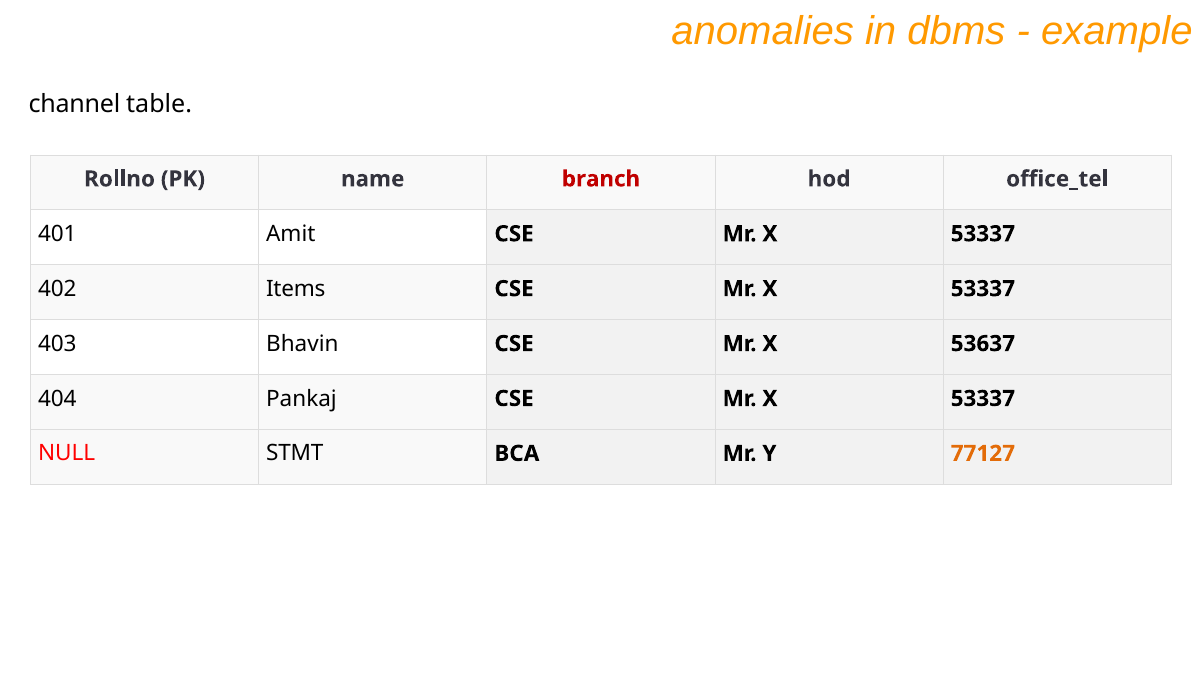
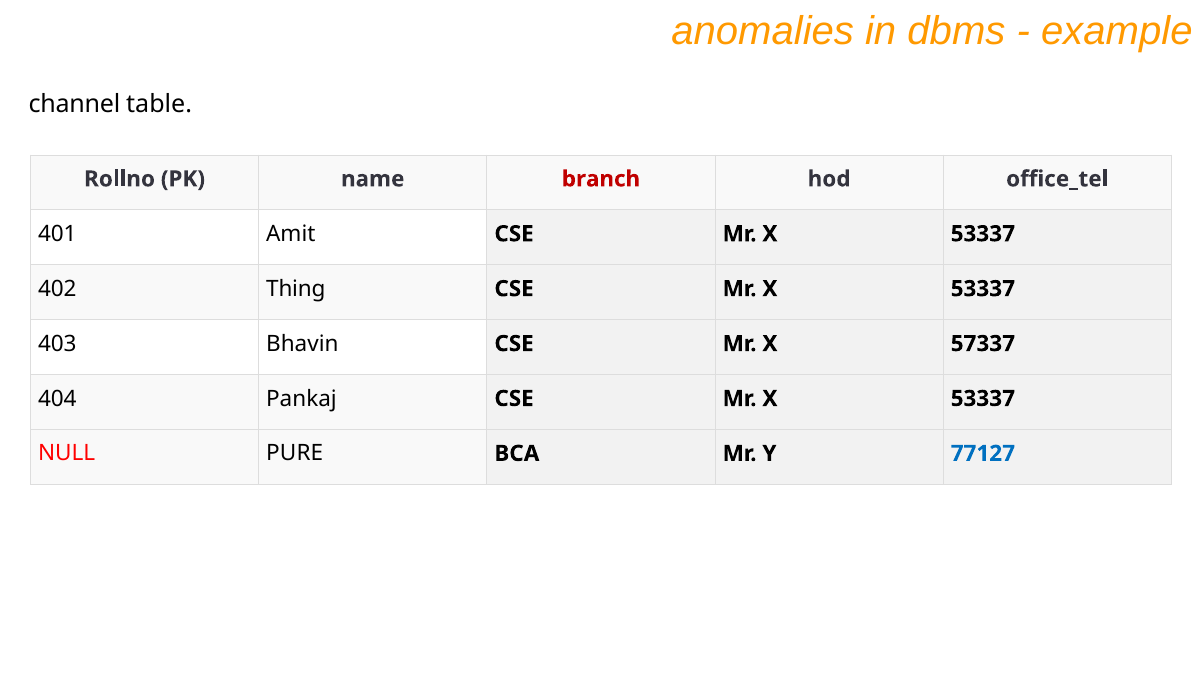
Items: Items -> Thing
53637: 53637 -> 57337
STMT: STMT -> PURE
77127 colour: orange -> blue
